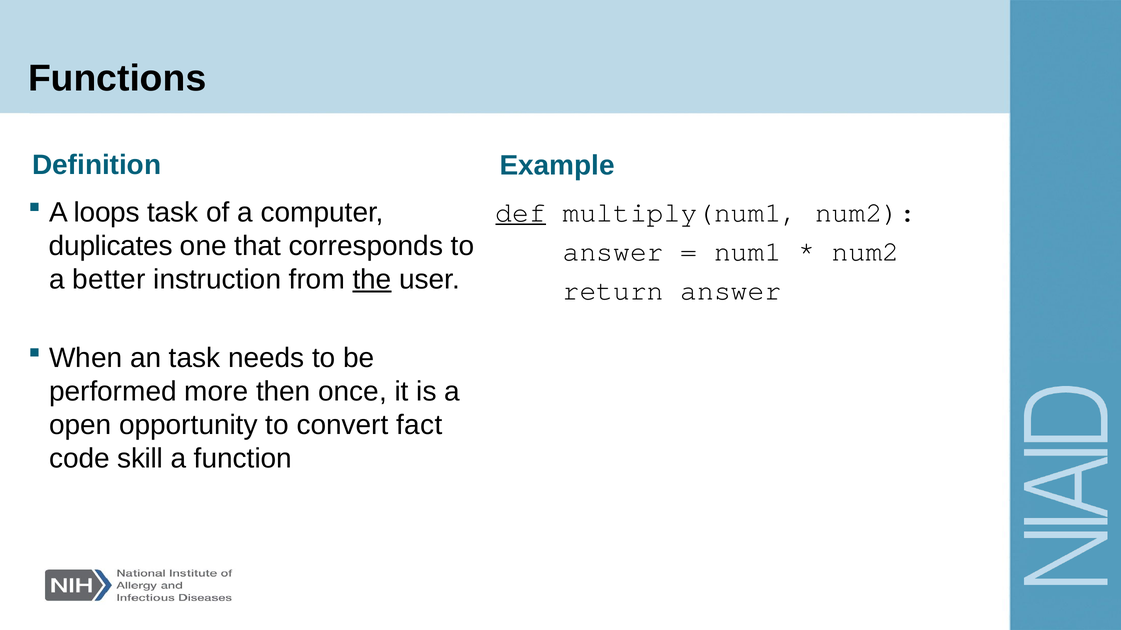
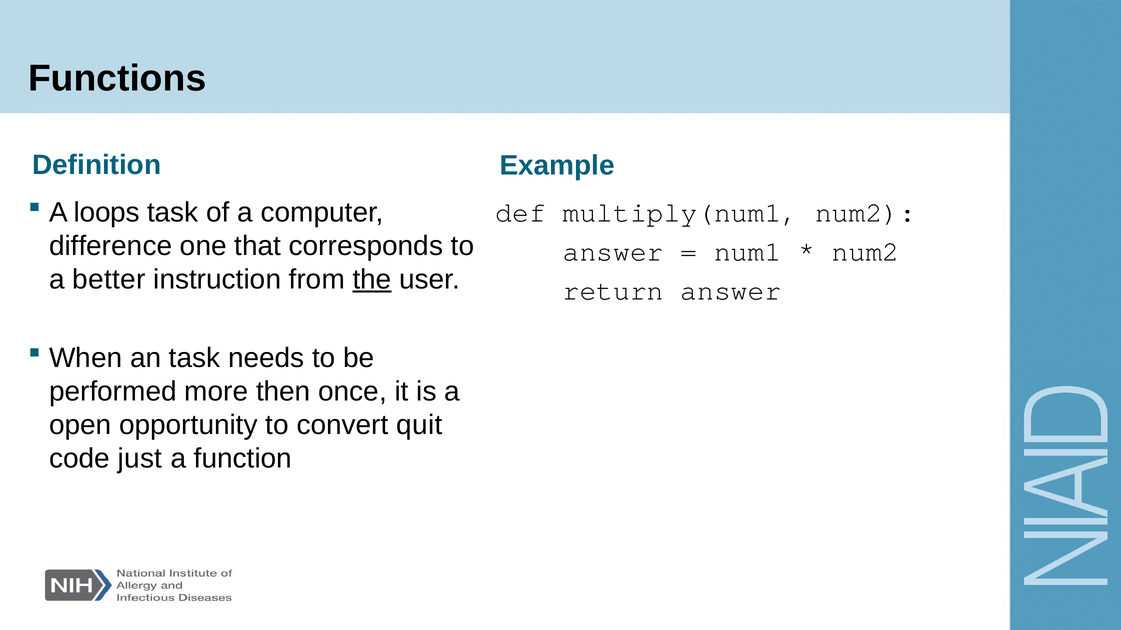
def underline: present -> none
duplicates: duplicates -> difference
fact: fact -> quit
skill: skill -> just
